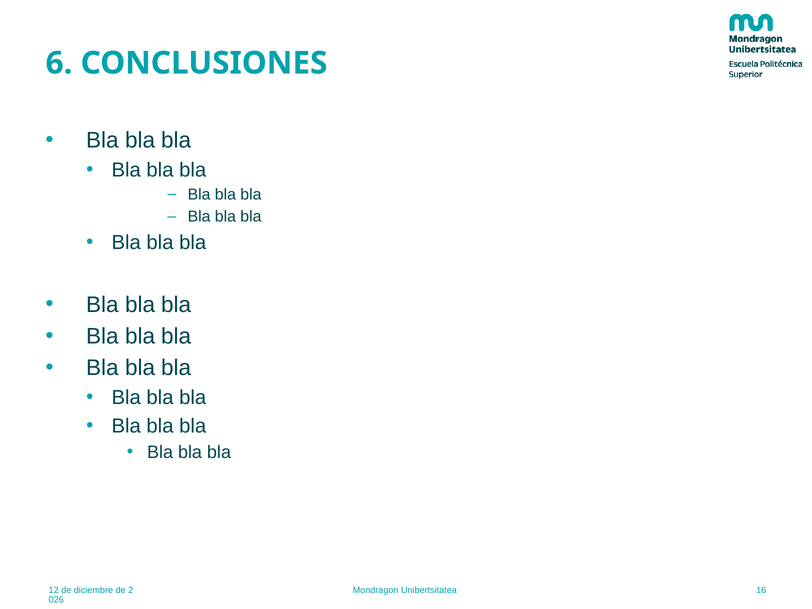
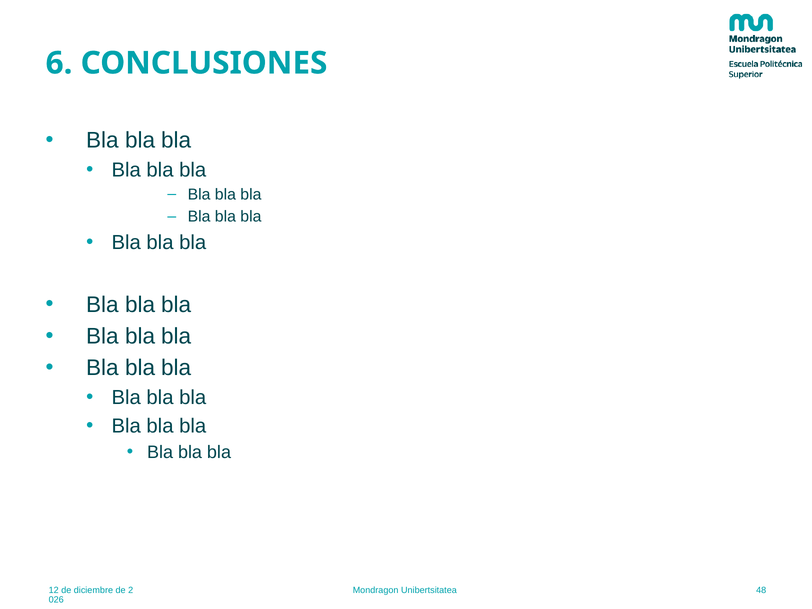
16: 16 -> 48
